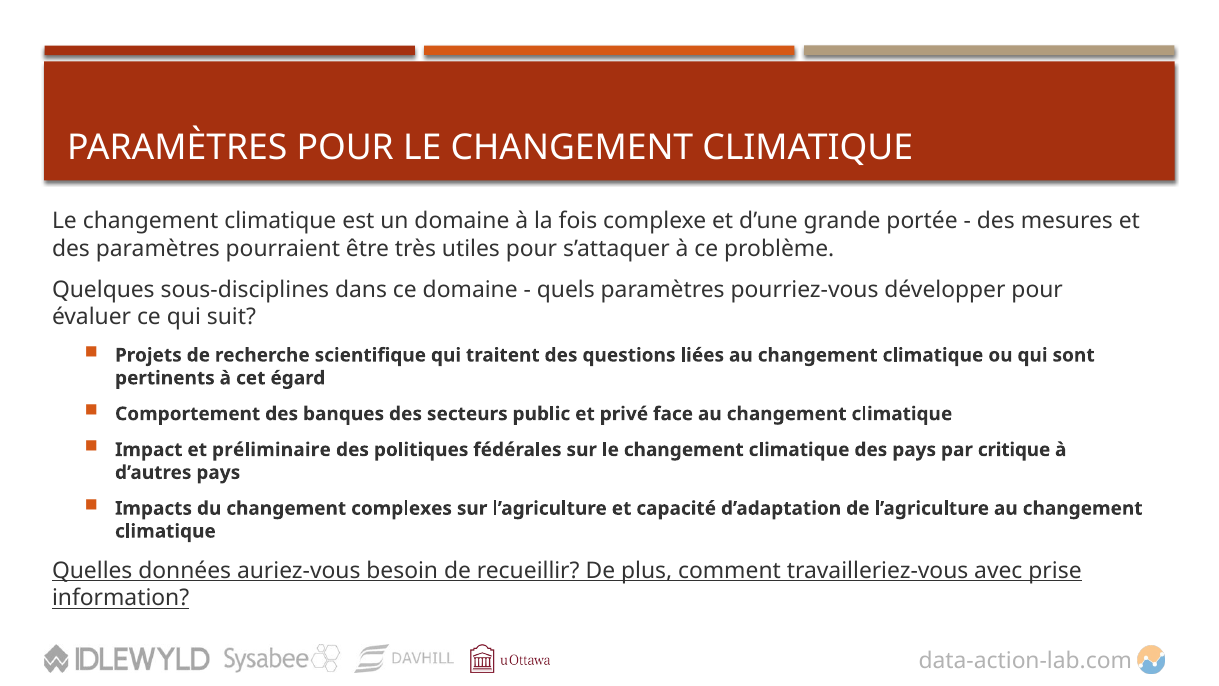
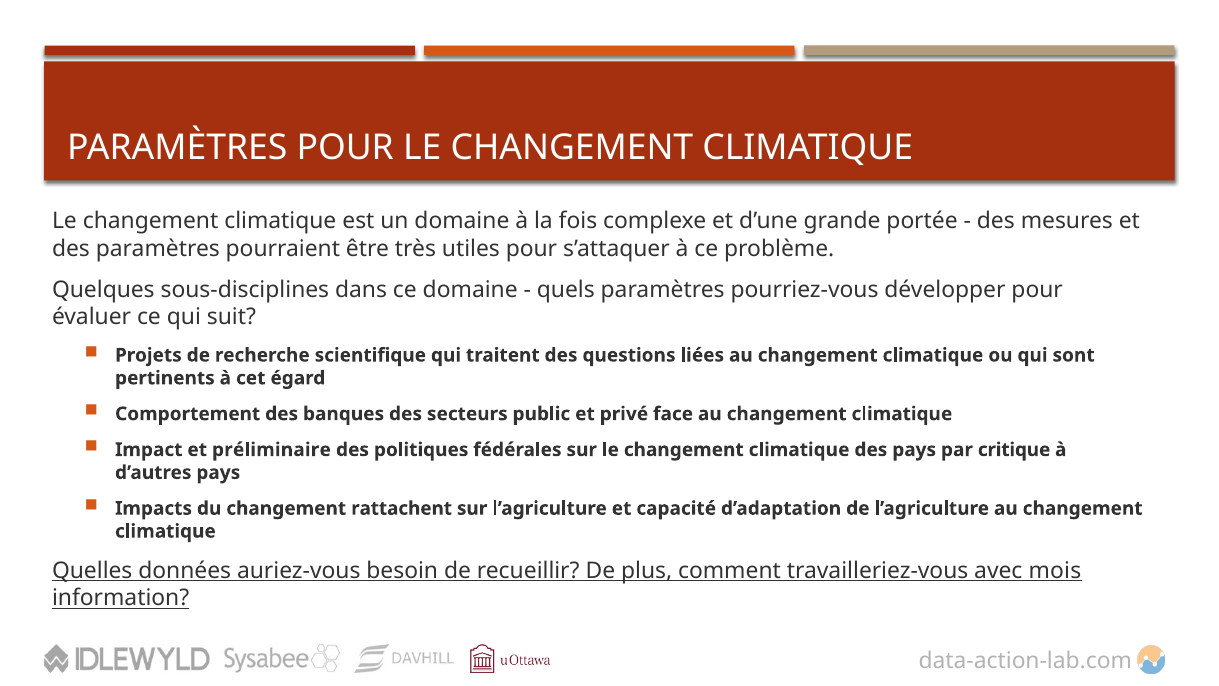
complexes: complexes -> rattachent
prise: prise -> mois
